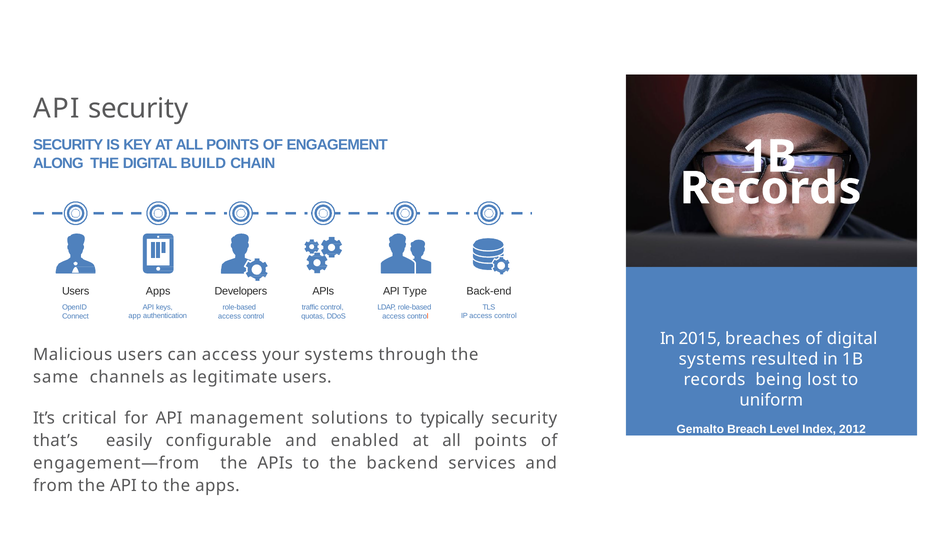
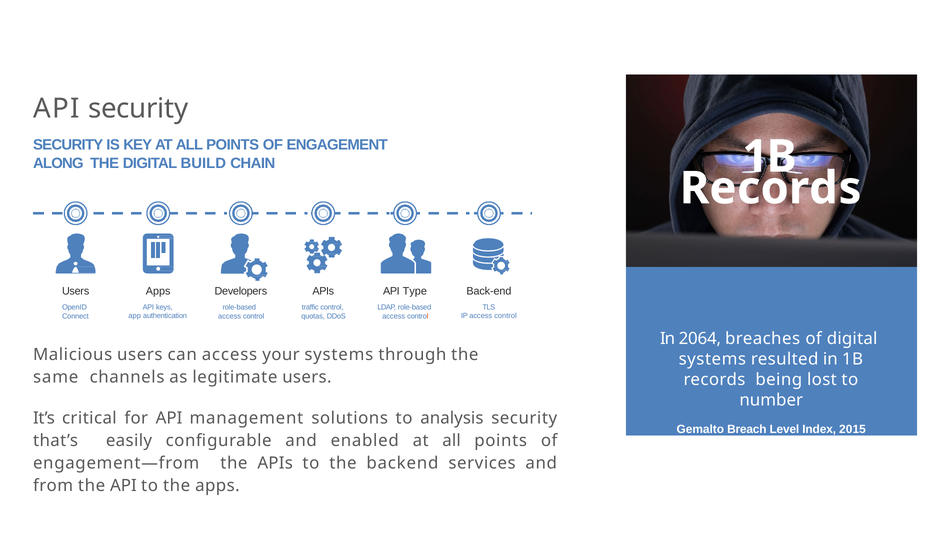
2015: 2015 -> 2064
uniform: uniform -> number
typically: typically -> analysis
2012: 2012 -> 2015
